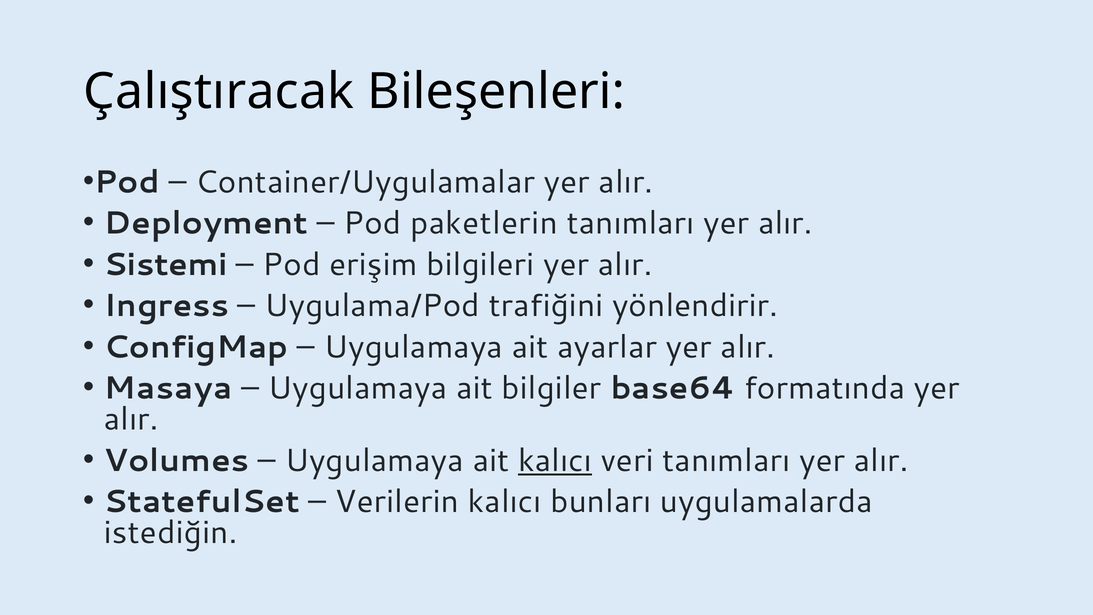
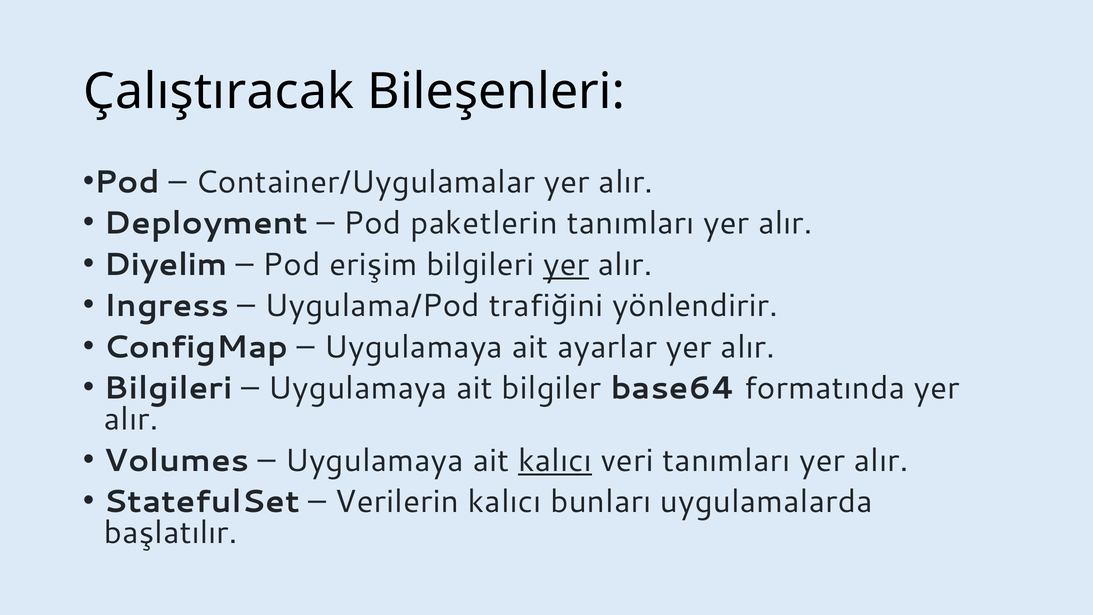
Sistemi: Sistemi -> Diyelim
yer at (566, 265) underline: none -> present
Masaya at (168, 388): Masaya -> Bilgileri
istediğin: istediğin -> başlatılır
